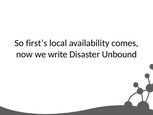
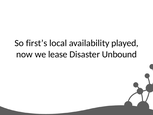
comes: comes -> played
write: write -> lease
